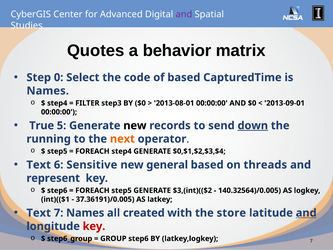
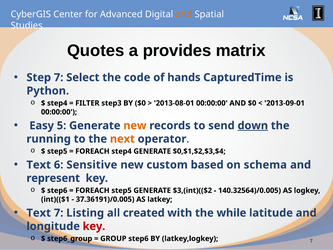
and at (184, 14) colour: purple -> orange
behavior: behavior -> provides
Step 0: 0 -> 7
of based: based -> hands
Names at (48, 91): Names -> Python
True: True -> Easy
new at (135, 125) colour: black -> orange
general: general -> custom
threads: threads -> schema
7 Names: Names -> Listing
store: store -> while
and at (306, 213) underline: present -> none
